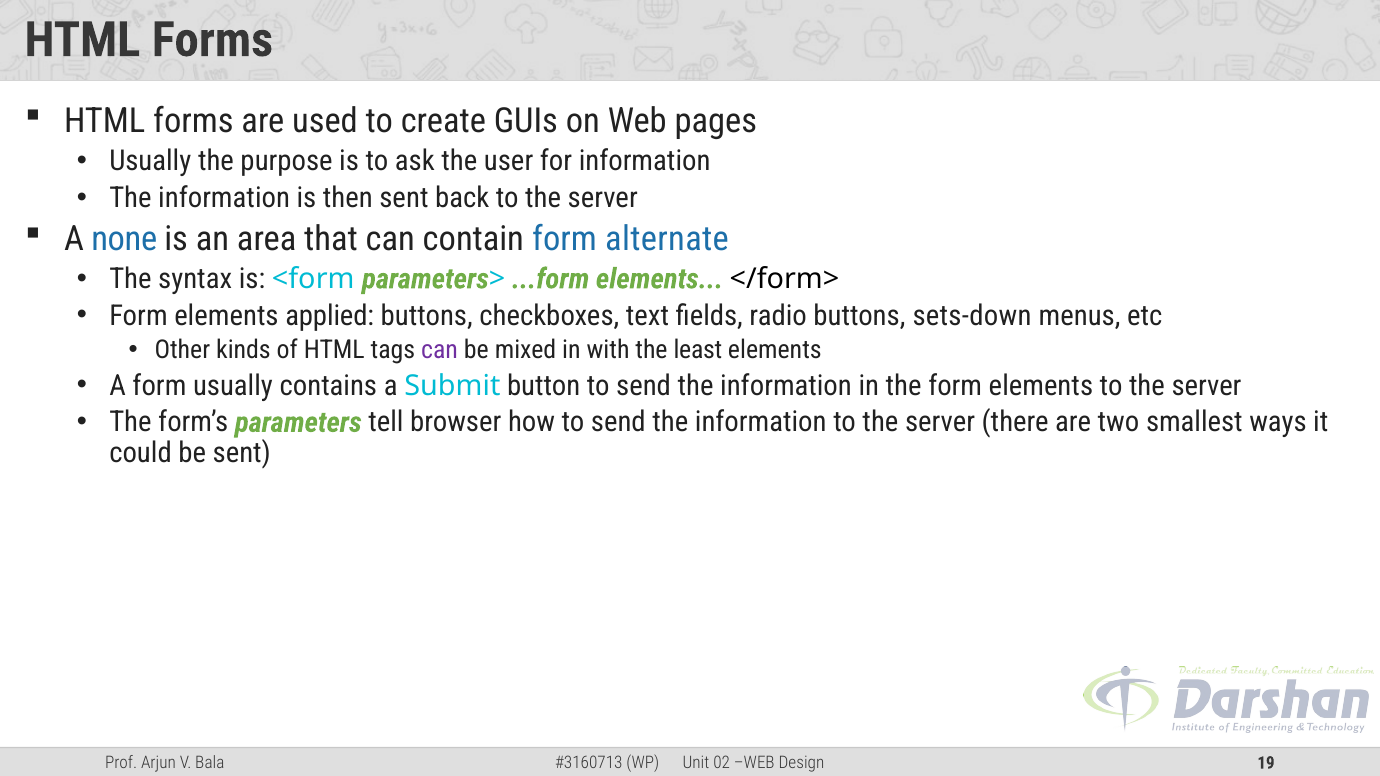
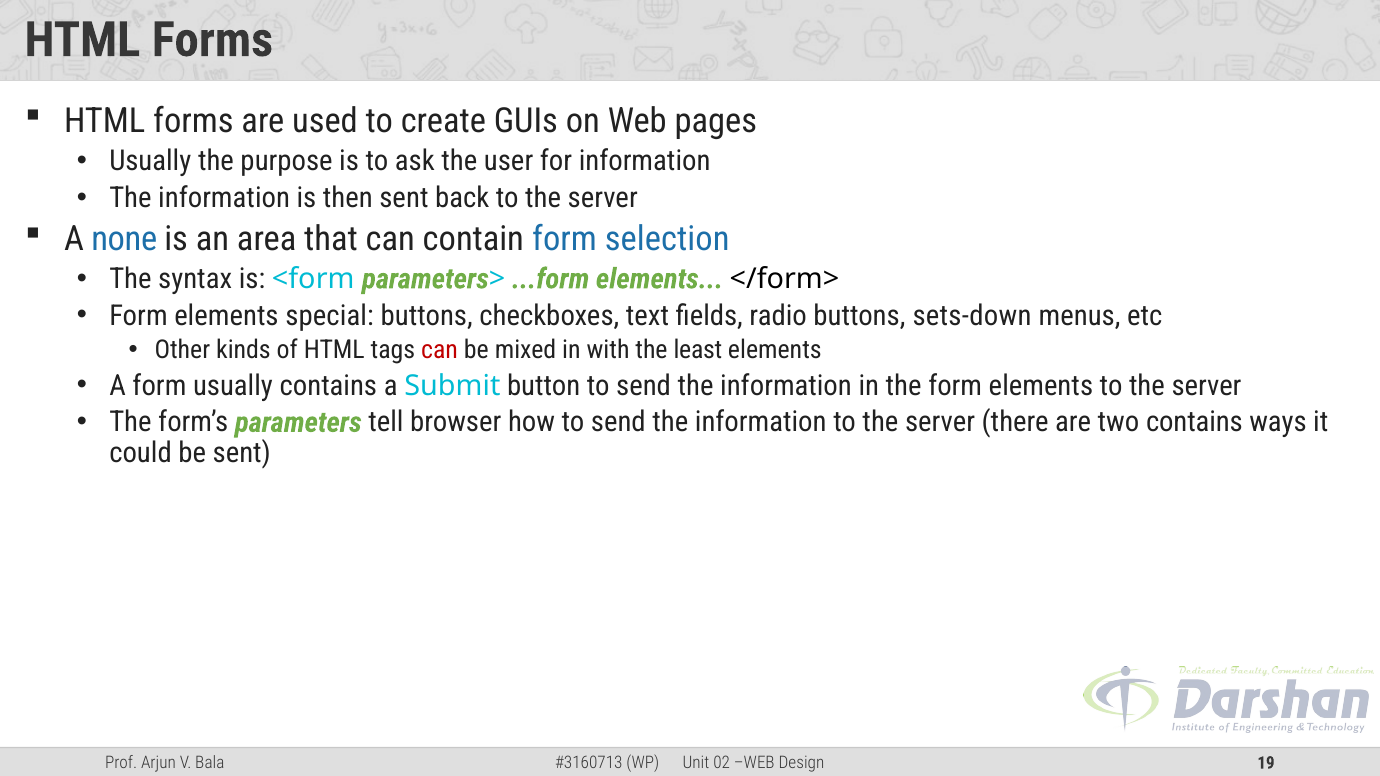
alternate: alternate -> selection
applied: applied -> special
can at (440, 350) colour: purple -> red
two smallest: smallest -> contains
